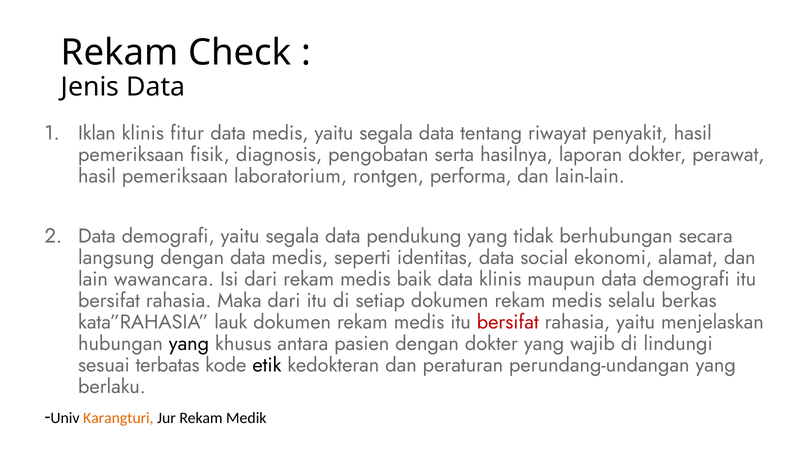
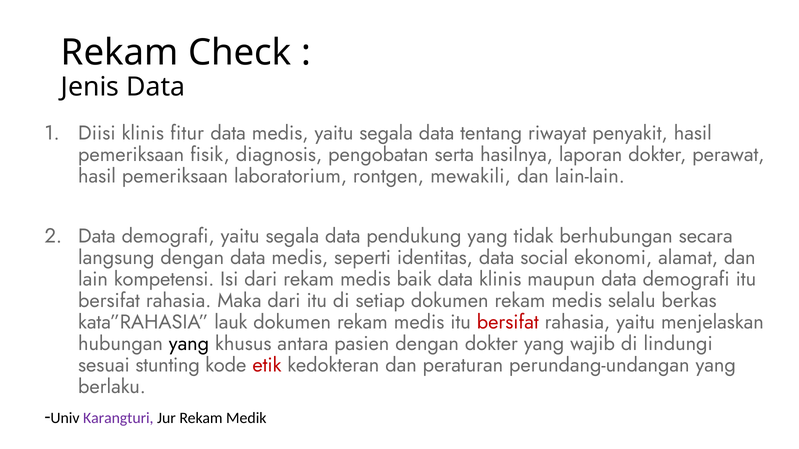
Iklan: Iklan -> Diisi
performa: performa -> mewakili
wawancara: wawancara -> kompetensi
terbatas: terbatas -> stunting
etik colour: black -> red
Karangturi colour: orange -> purple
